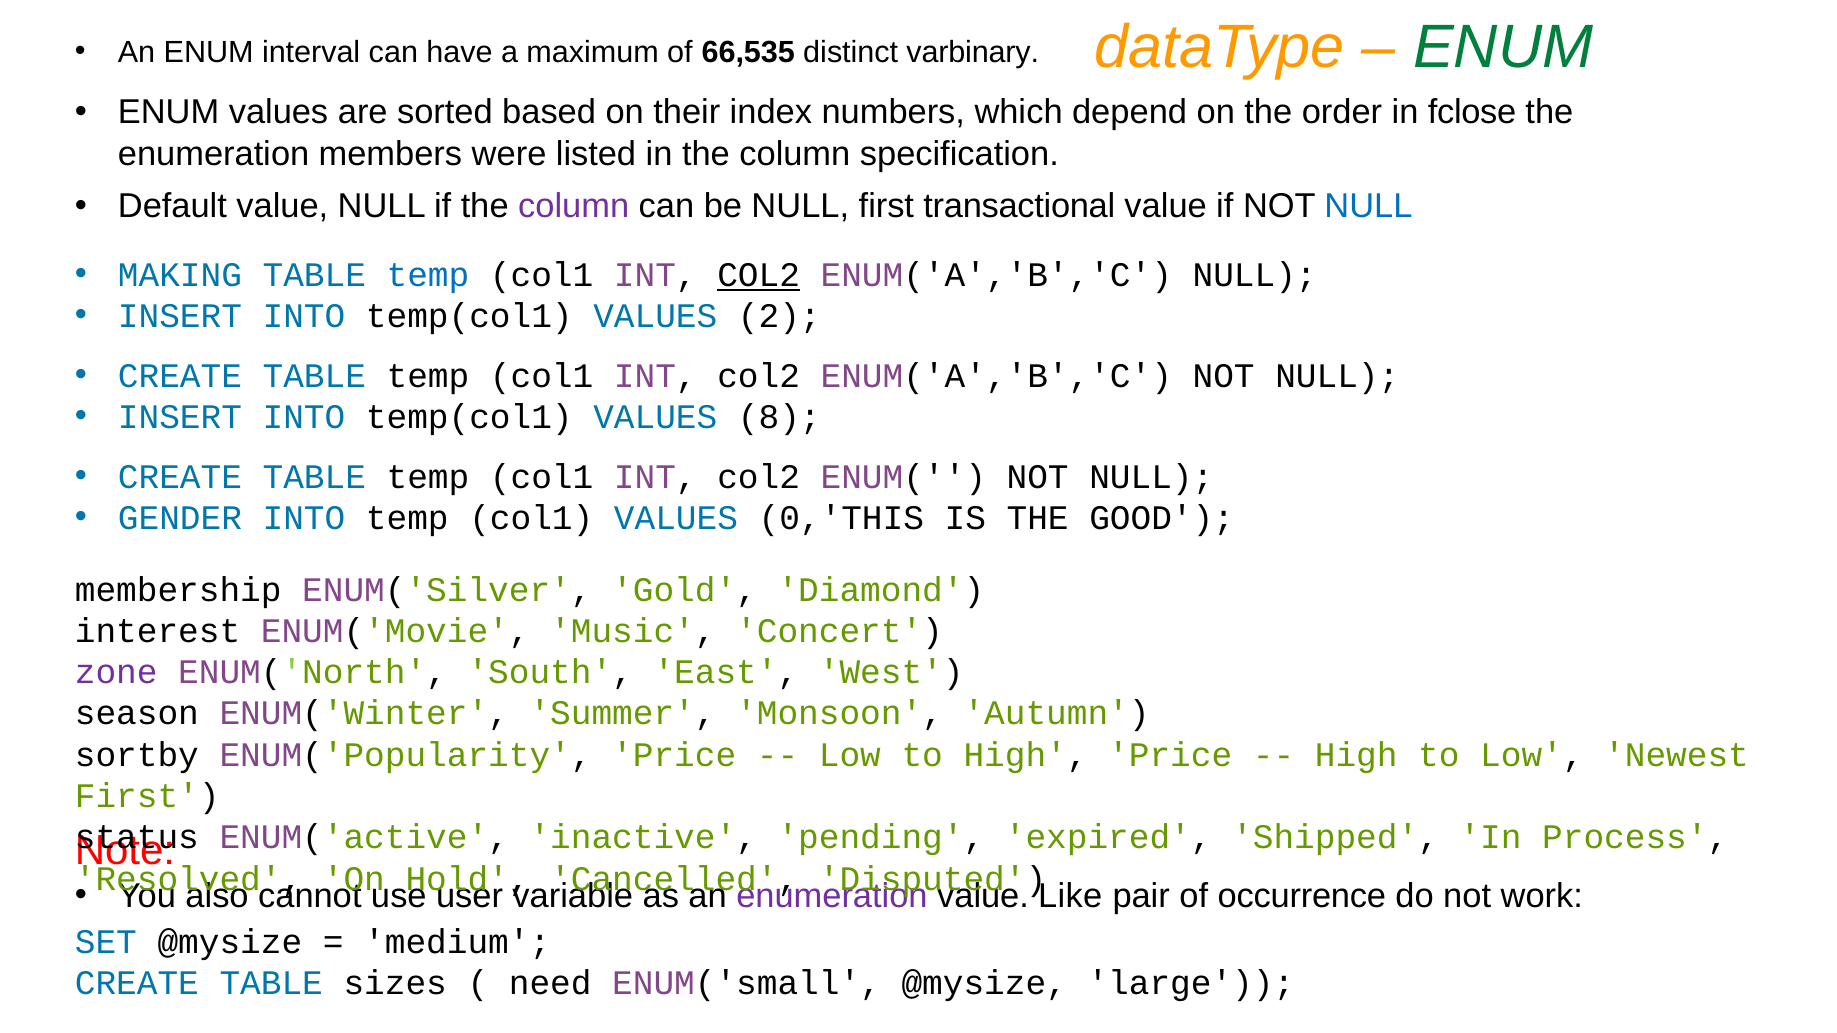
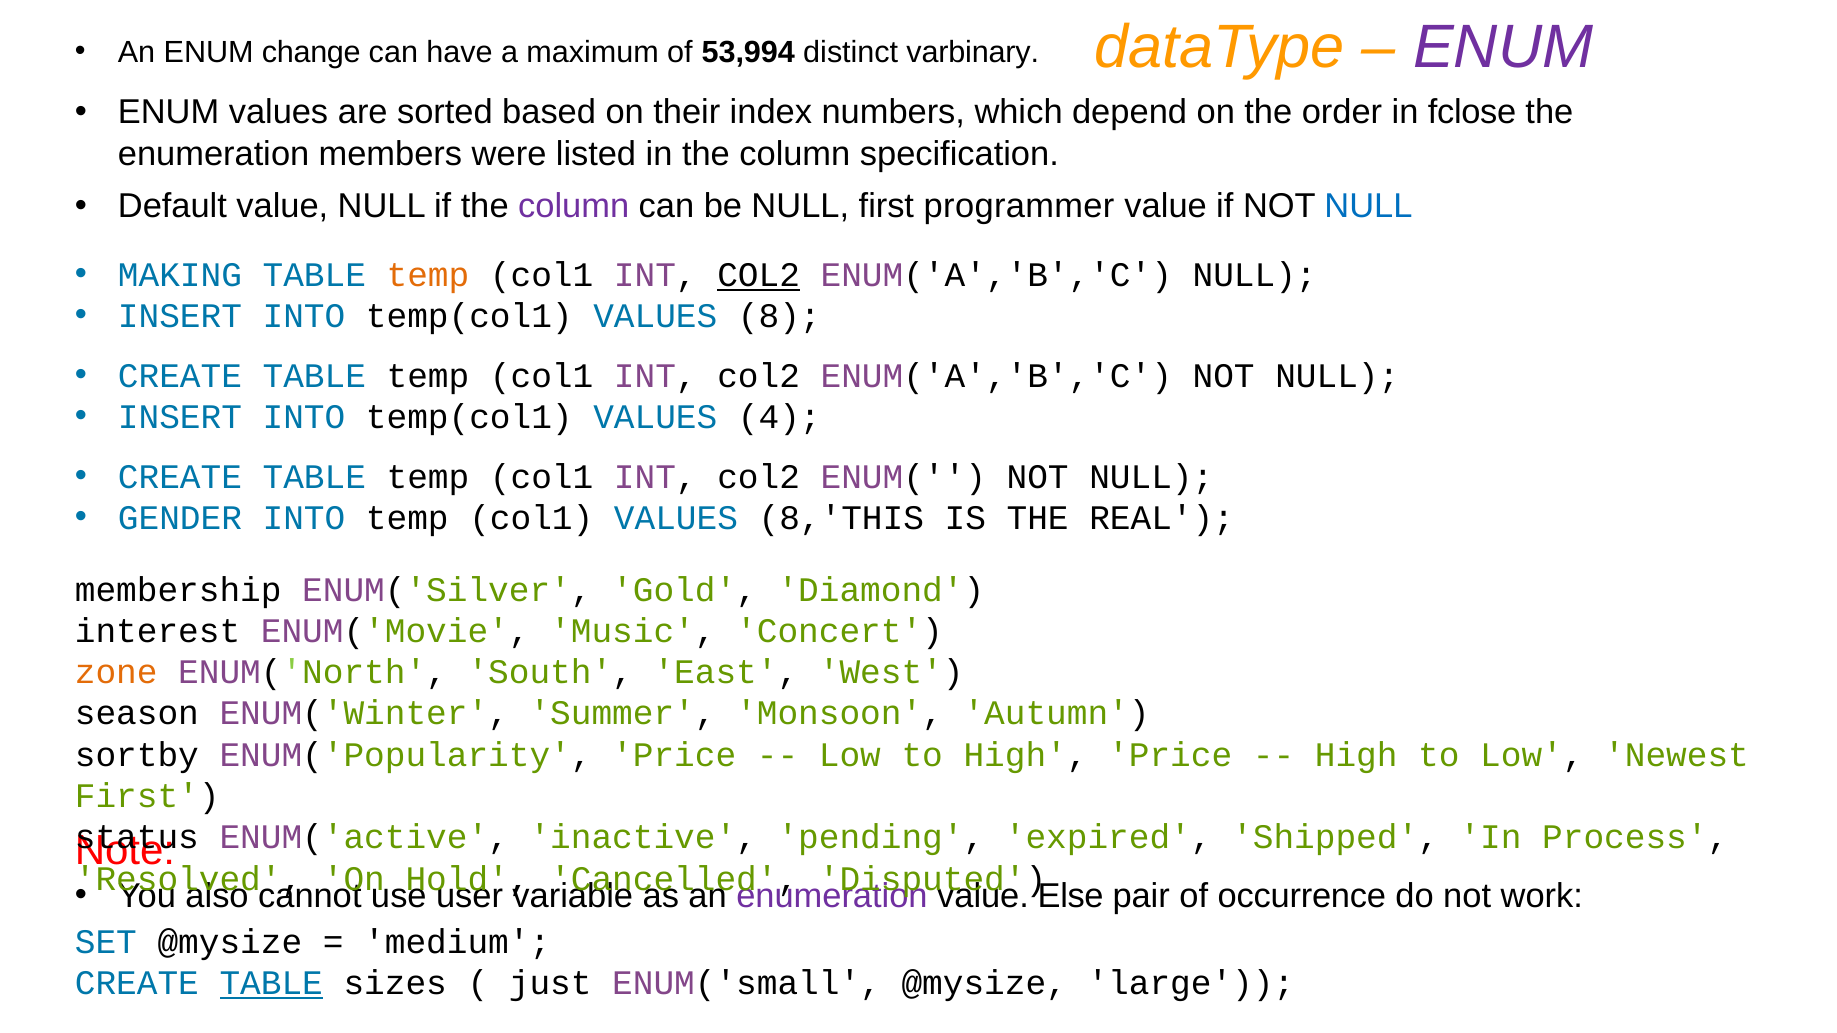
ENUM at (1503, 48) colour: green -> purple
interval: interval -> change
66,535: 66,535 -> 53,994
transactional: transactional -> programmer
temp at (428, 275) colour: blue -> orange
2: 2 -> 8
8: 8 -> 4
0,'THIS: 0,'THIS -> 8,'THIS
GOOD: GOOD -> REAL
zone colour: purple -> orange
Like: Like -> Else
TABLE at (271, 984) underline: none -> present
need: need -> just
